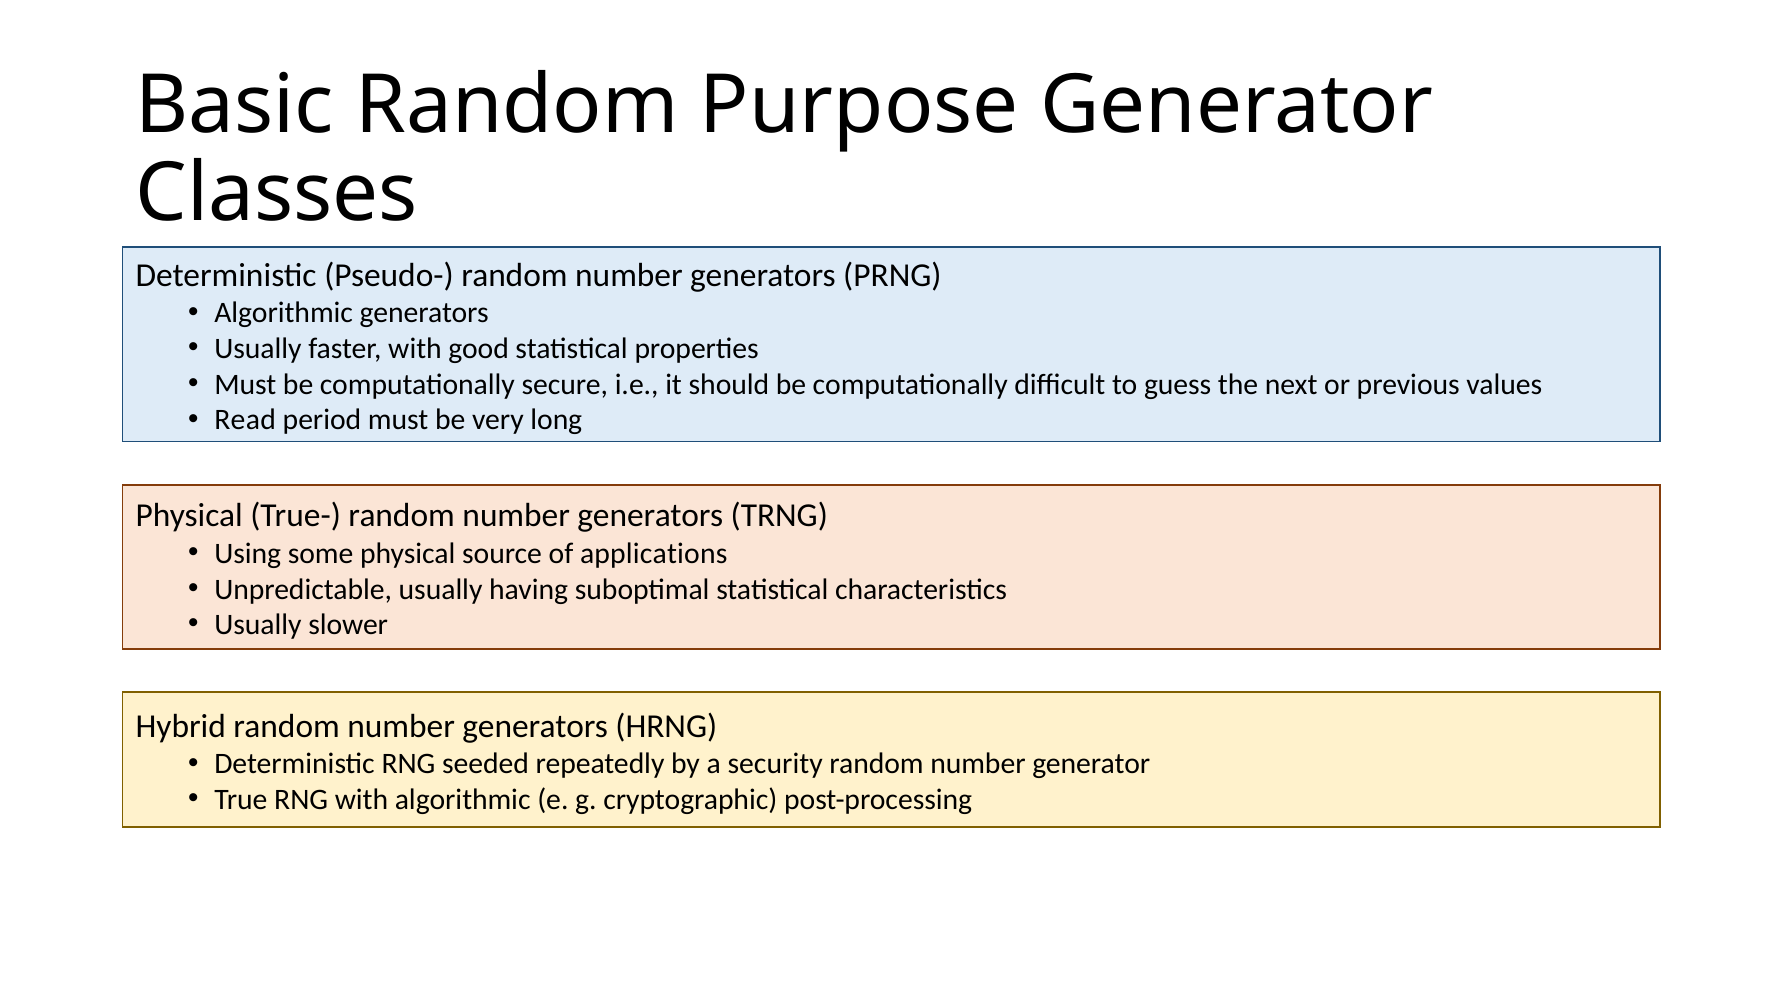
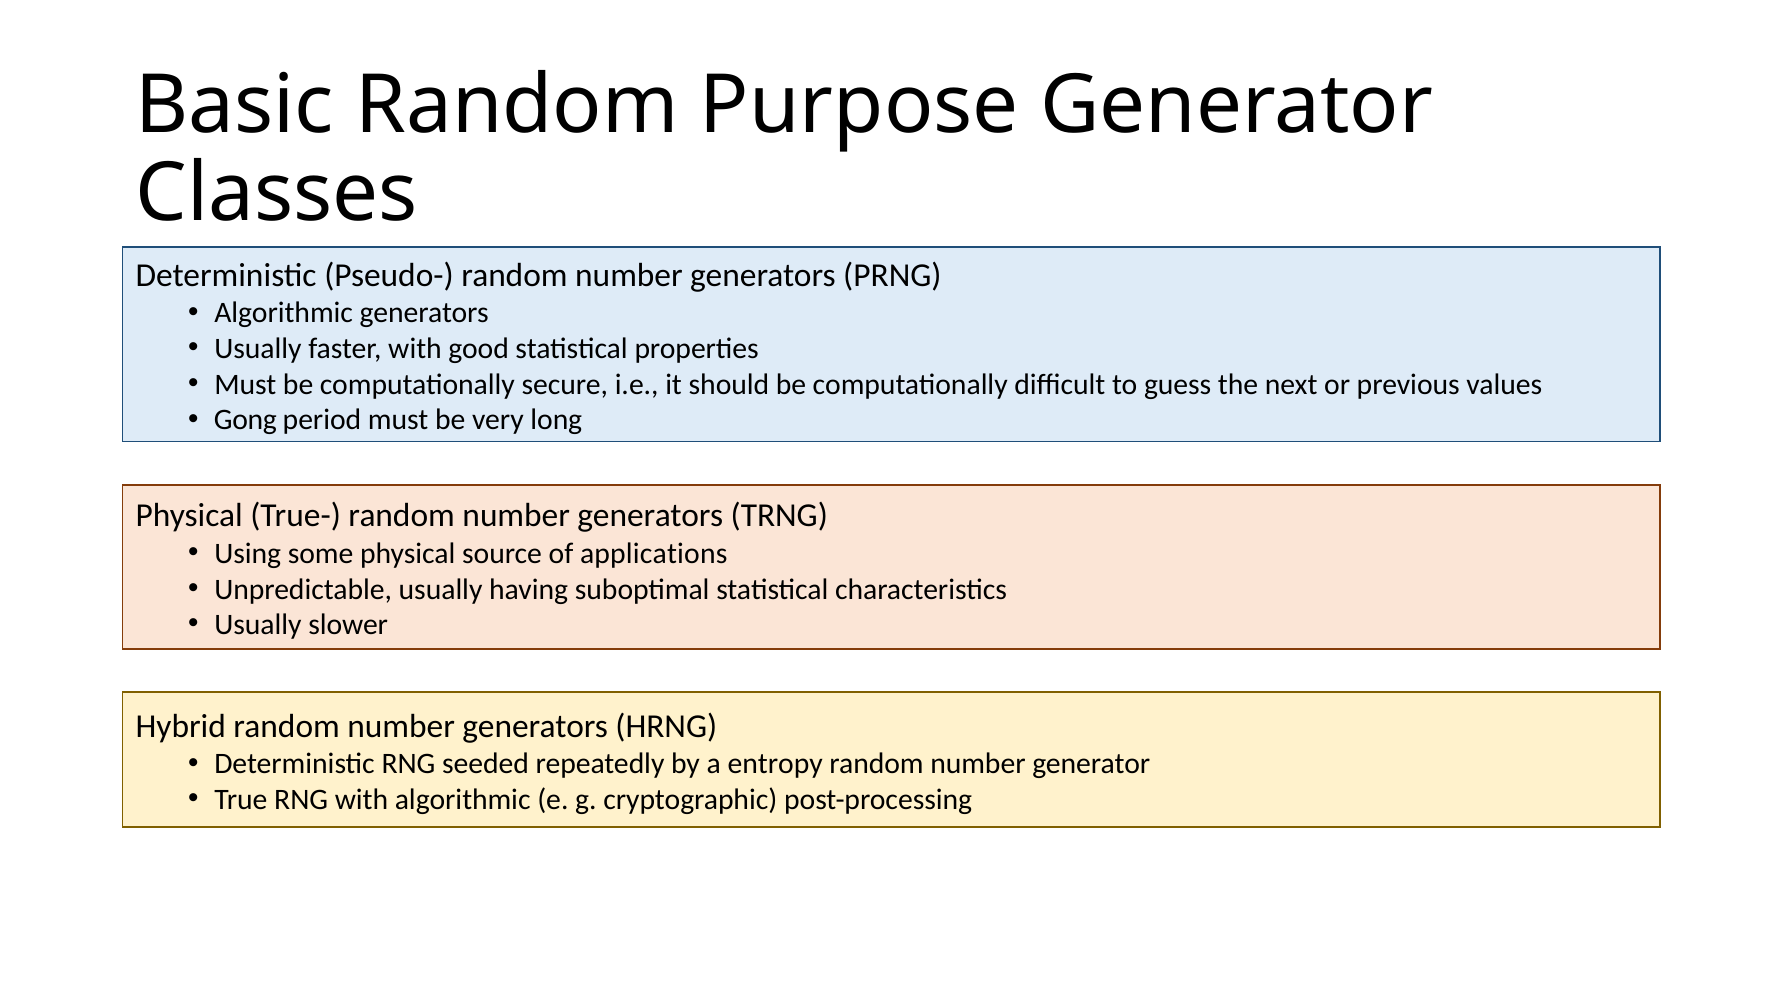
Read: Read -> Gong
security: security -> entropy
